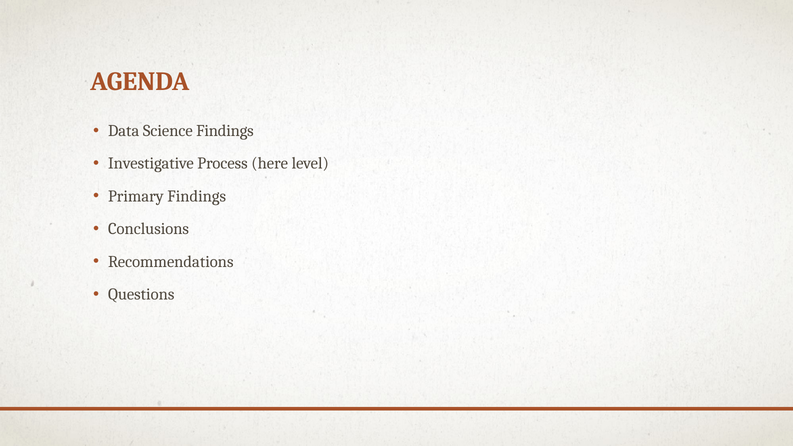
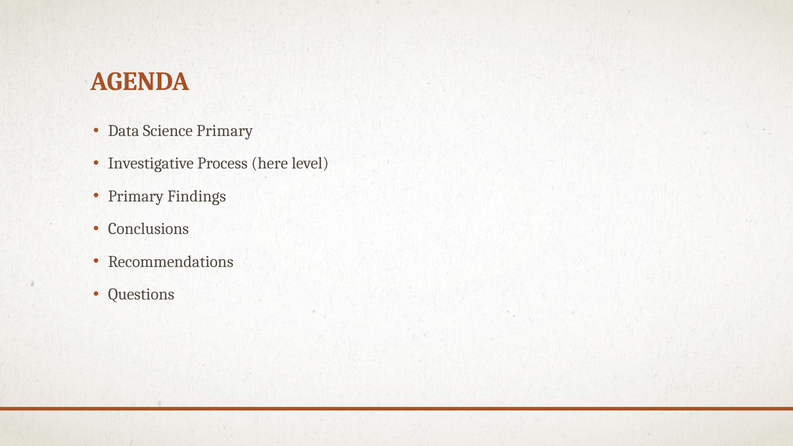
Science Findings: Findings -> Primary
